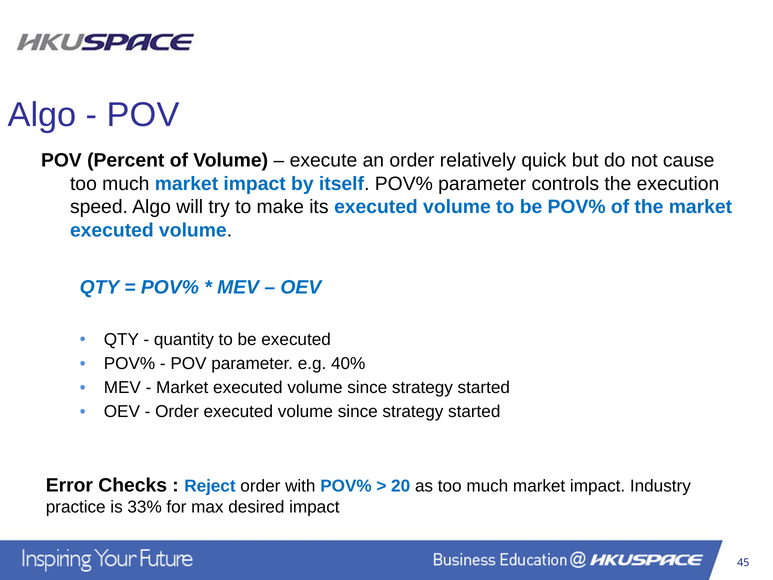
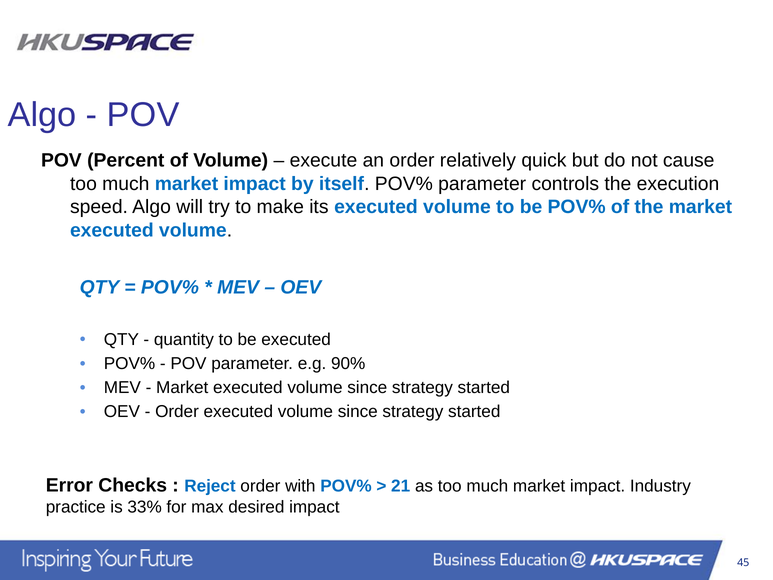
40%: 40% -> 90%
20: 20 -> 21
